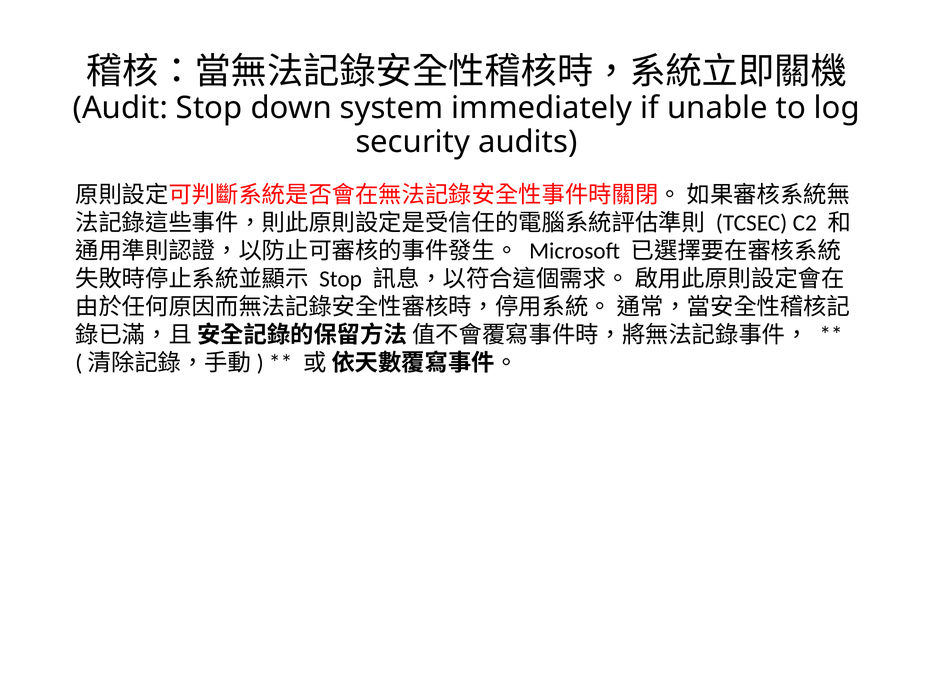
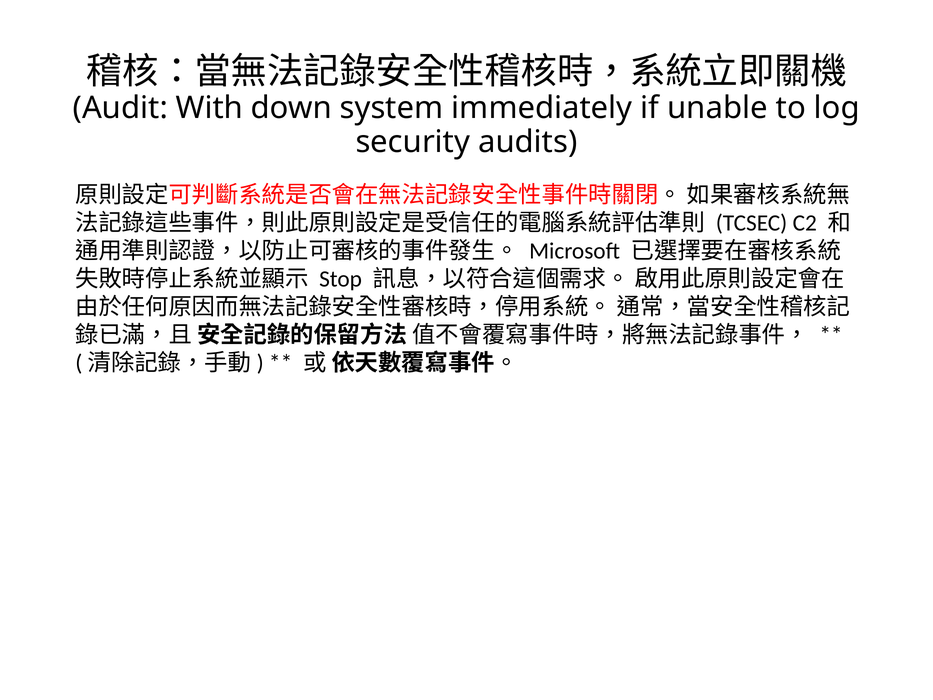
Audit Stop: Stop -> With
